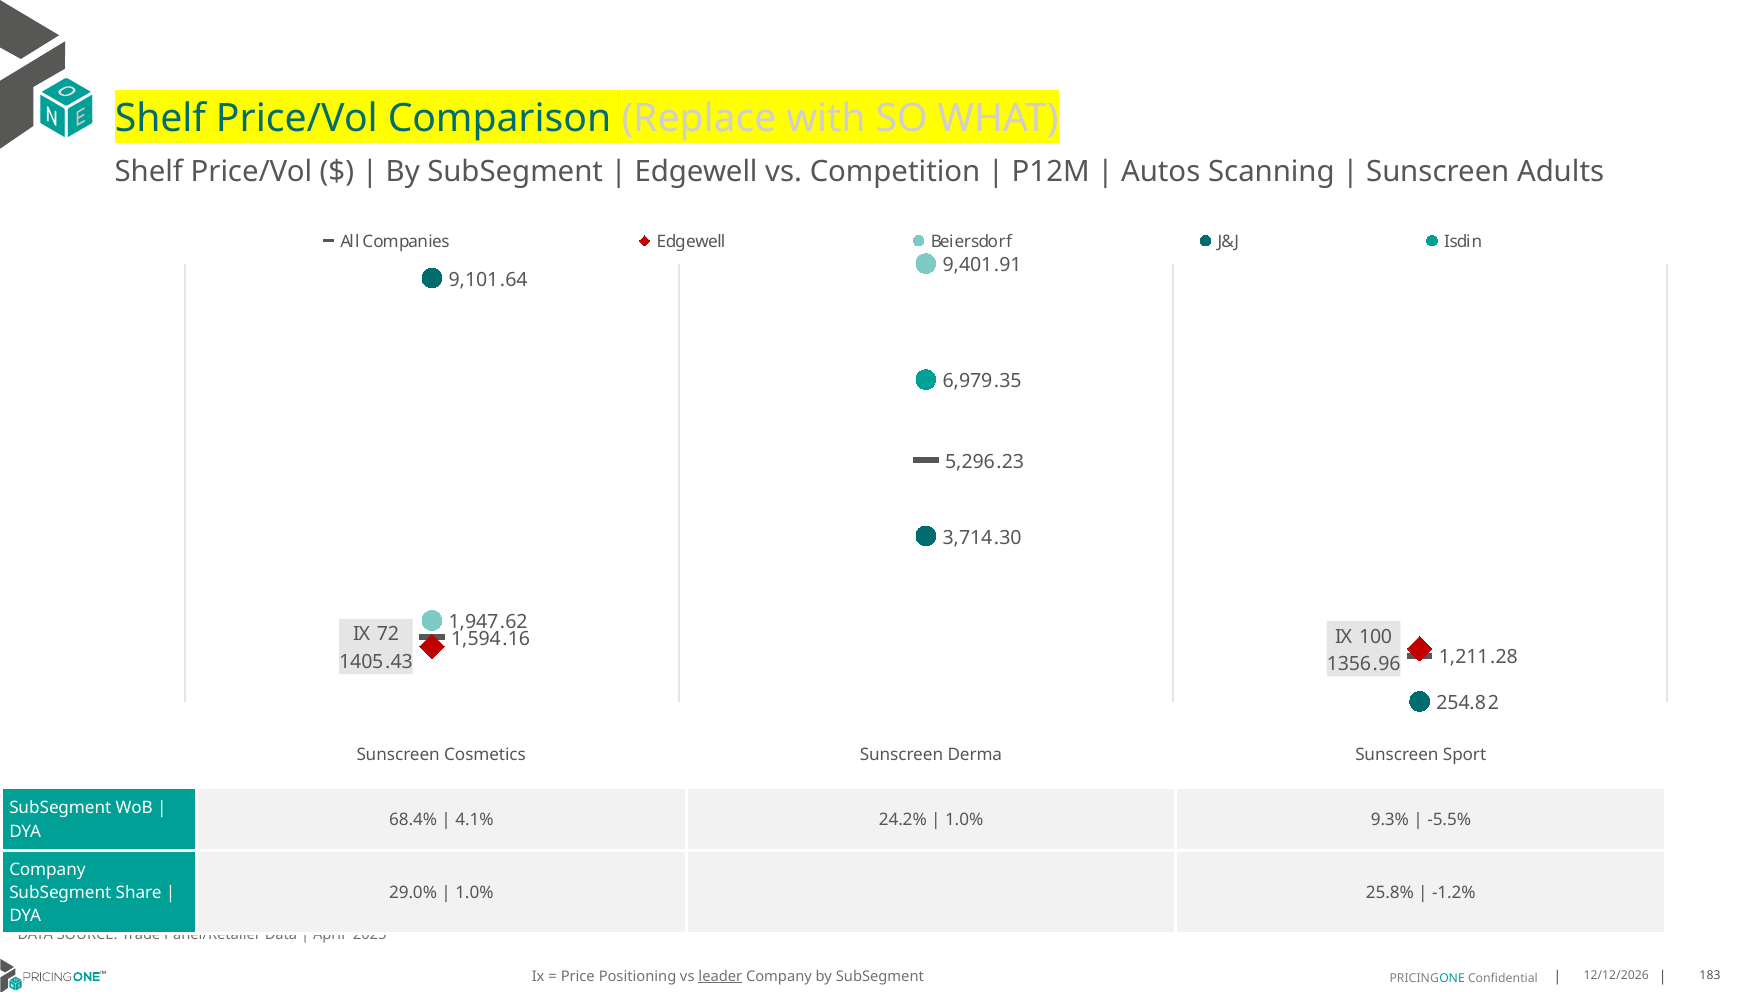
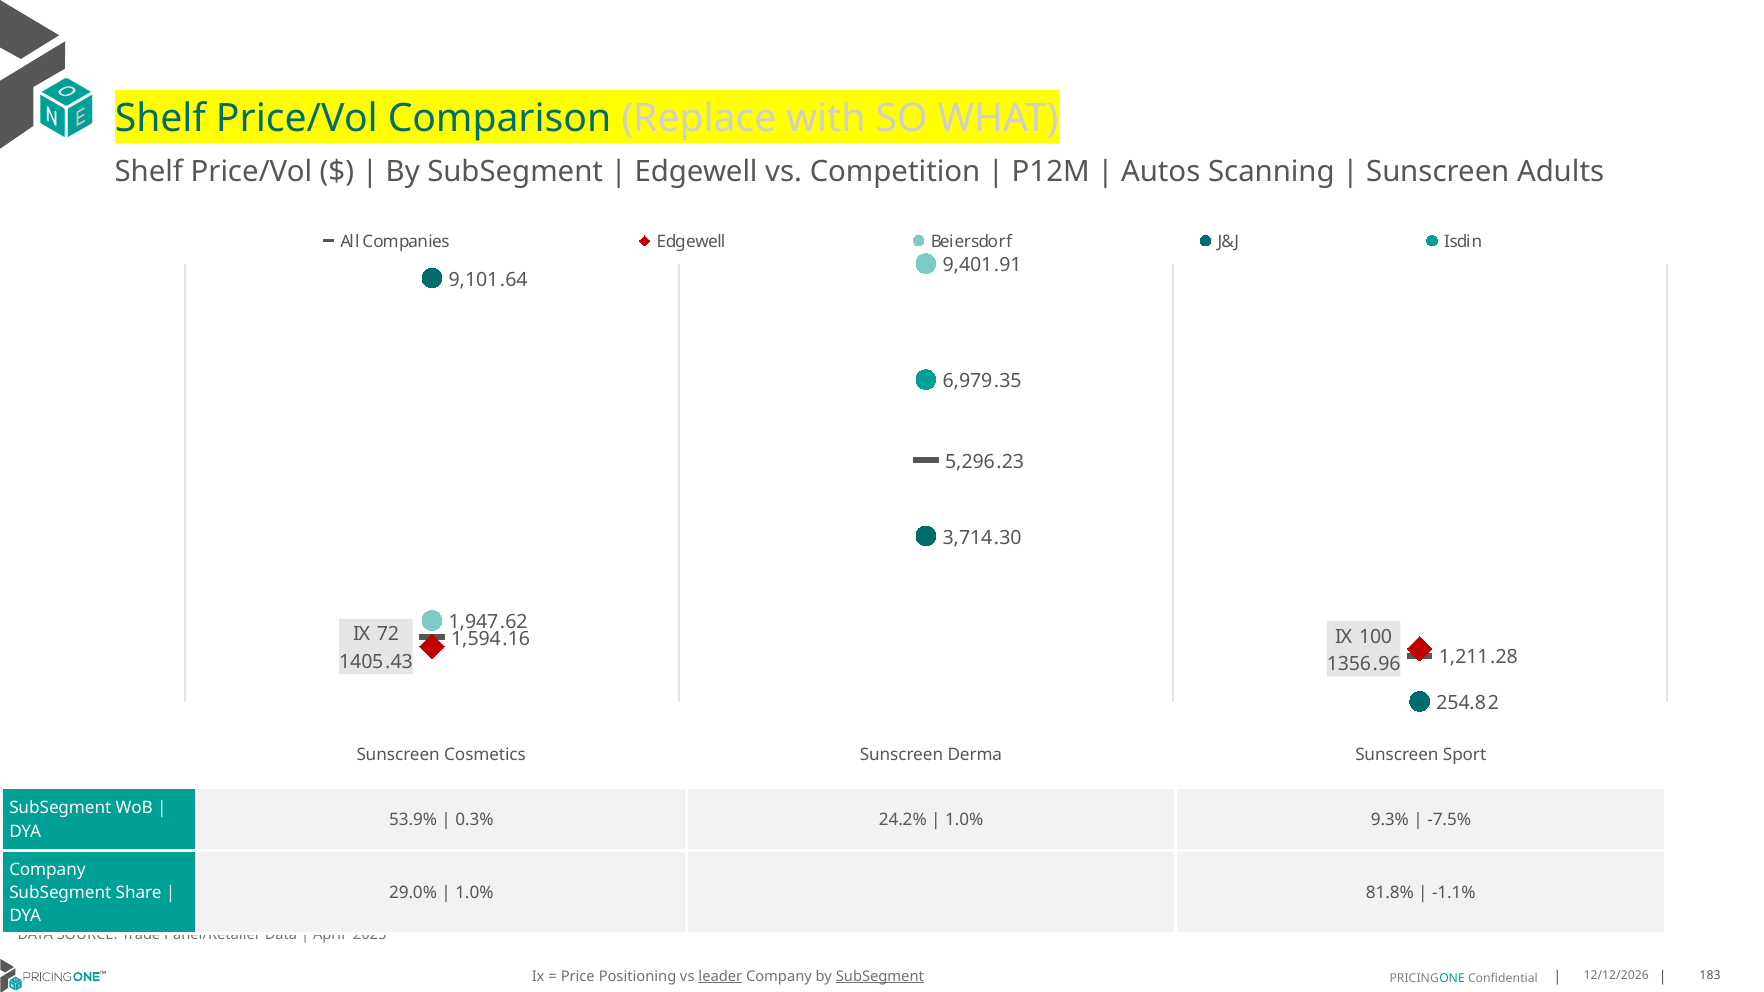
68.4%: 68.4% -> 53.9%
4.1%: 4.1% -> 0.3%
-5.5%: -5.5% -> -7.5%
25.8%: 25.8% -> 81.8%
-1.2%: -1.2% -> -1.1%
SubSegment at (880, 977) underline: none -> present
